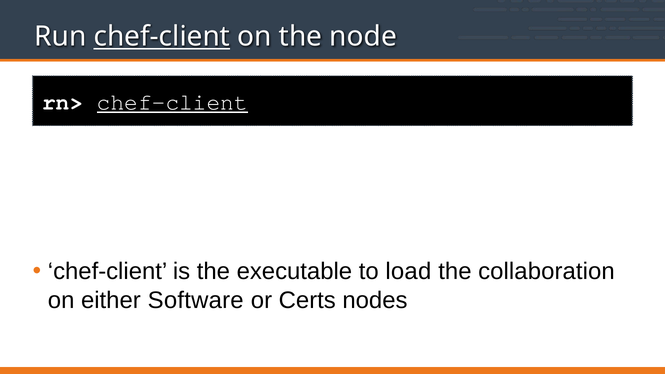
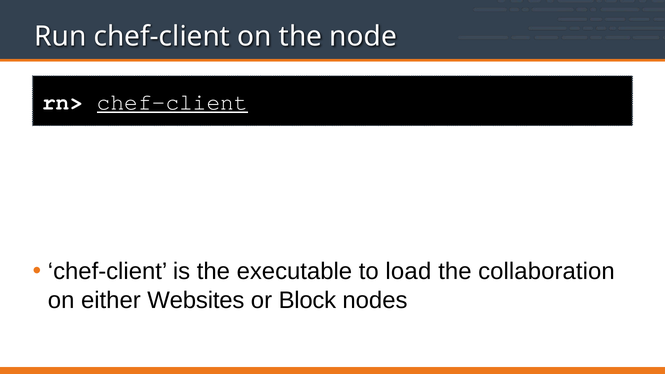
chef-client at (162, 37) underline: present -> none
Software: Software -> Websites
Certs: Certs -> Block
